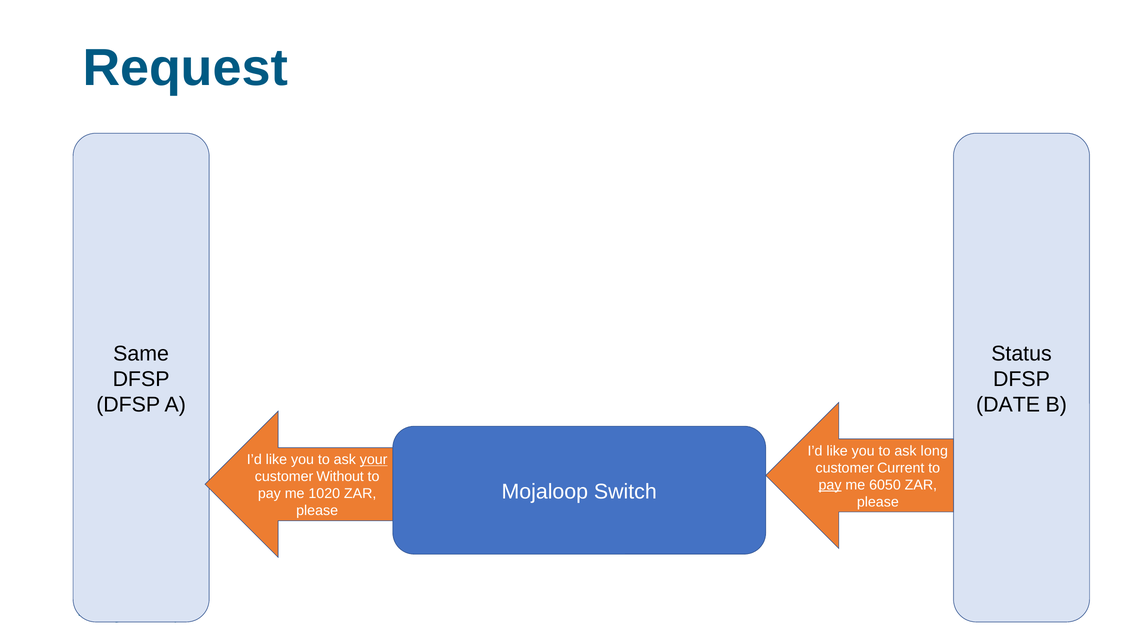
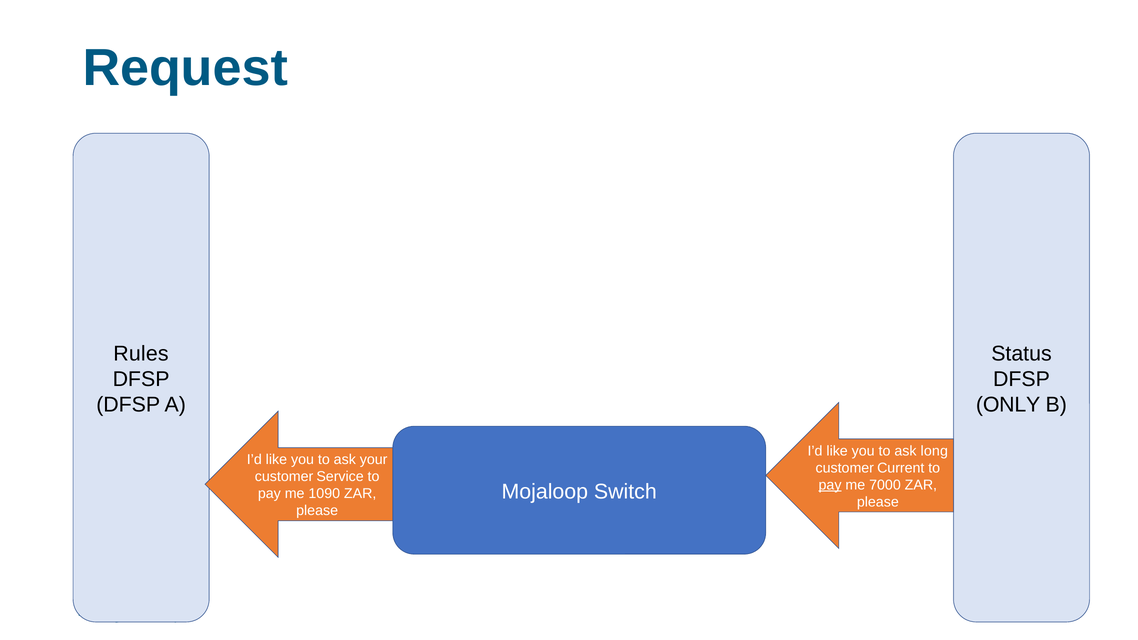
Same: Same -> Rules
DATE: DATE -> ONLY
your underline: present -> none
Without: Without -> Service
6050: 6050 -> 7000
1020: 1020 -> 1090
